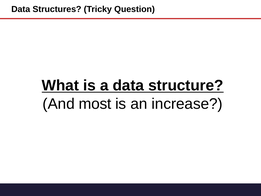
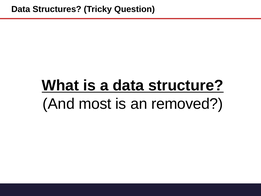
increase: increase -> removed
